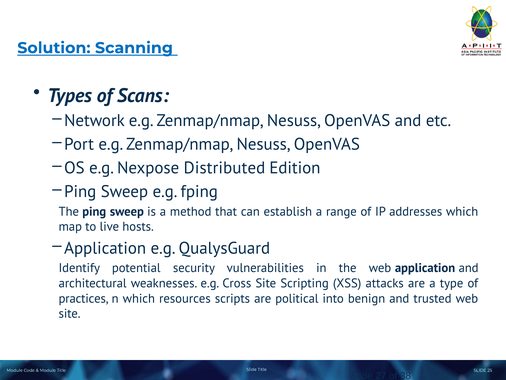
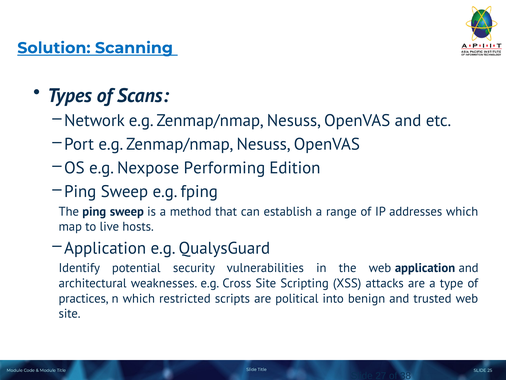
Distributed: Distributed -> Performing
resources: resources -> restricted
